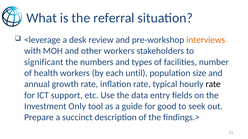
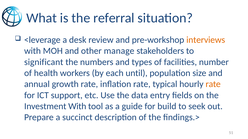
other workers: workers -> manage
rate at (213, 84) colour: black -> orange
Investment Only: Only -> With
good: good -> build
